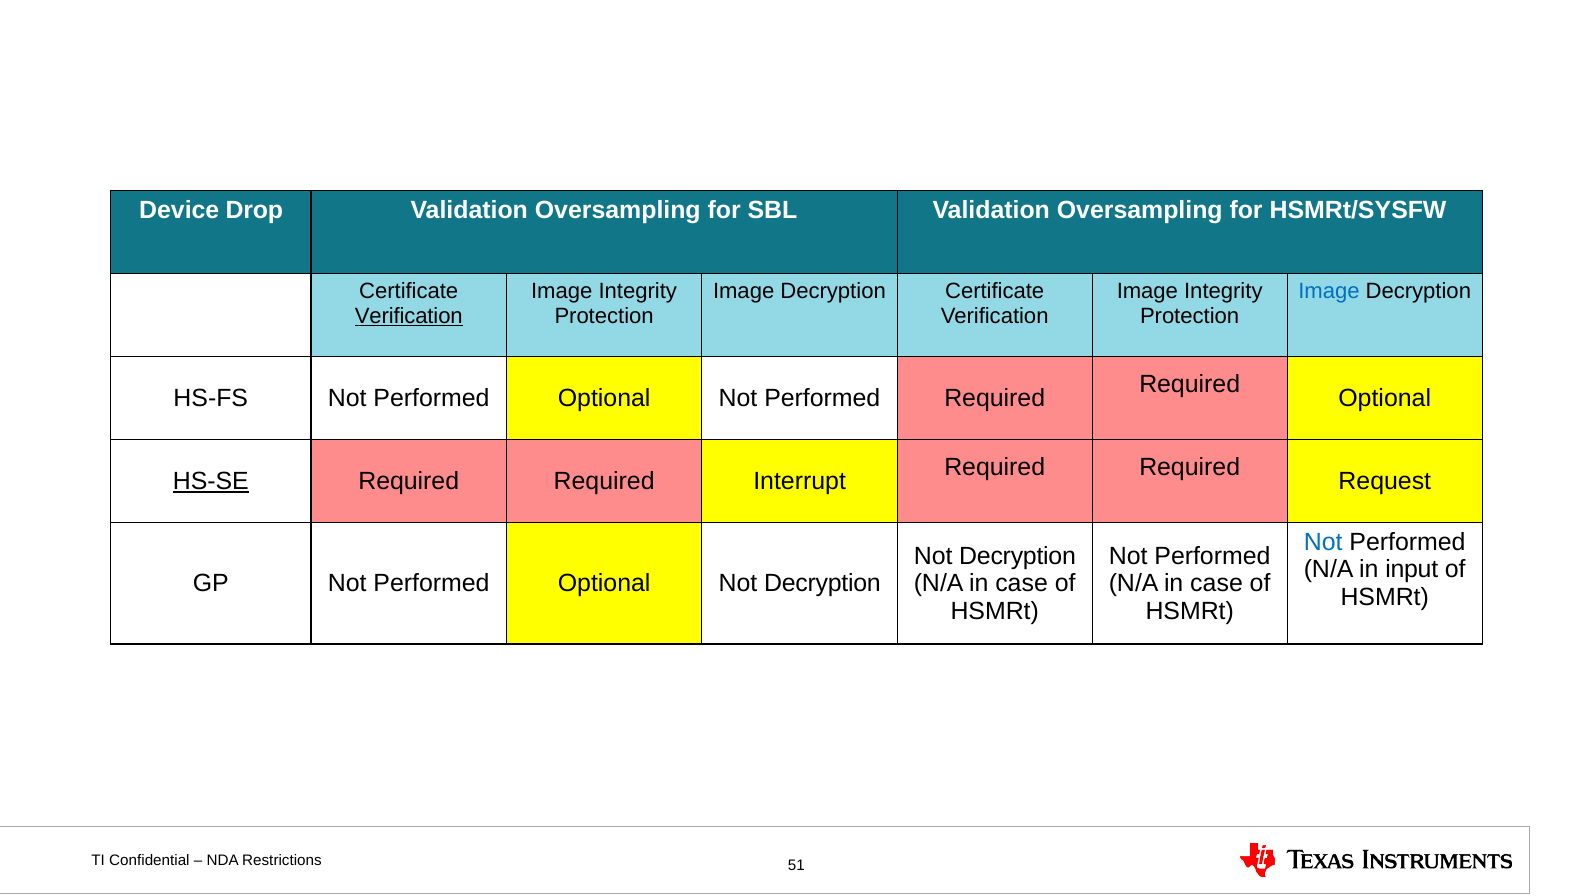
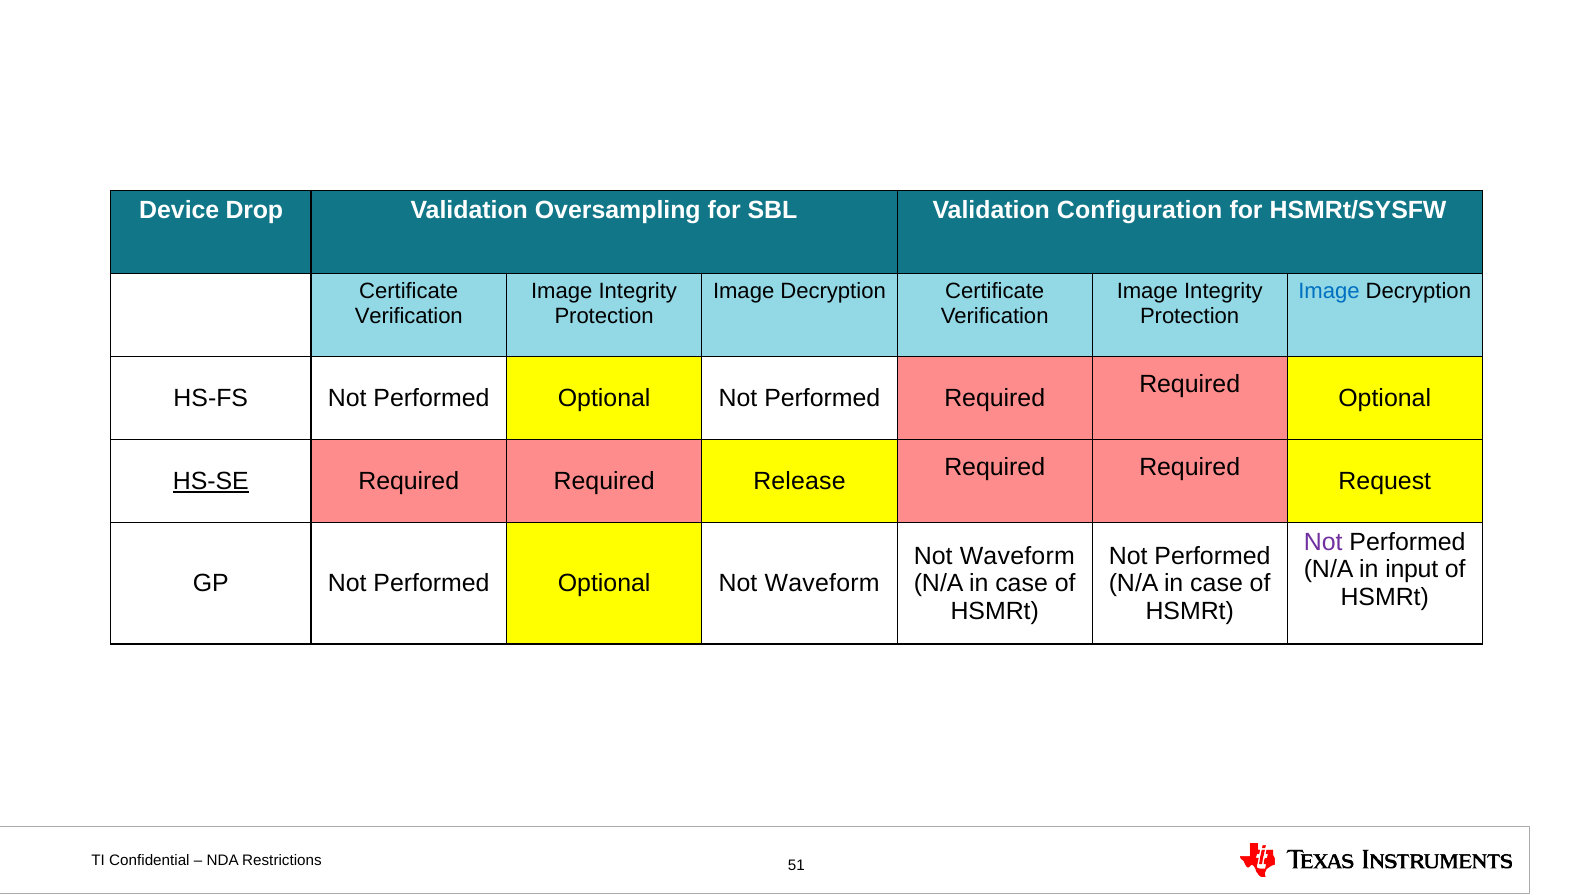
SBL Validation Oversampling: Oversampling -> Configuration
Verification at (409, 316) underline: present -> none
Interrupt: Interrupt -> Release
Not at (1323, 542) colour: blue -> purple
Decryption at (1018, 556): Decryption -> Waveform
Optional Not Decryption: Decryption -> Waveform
